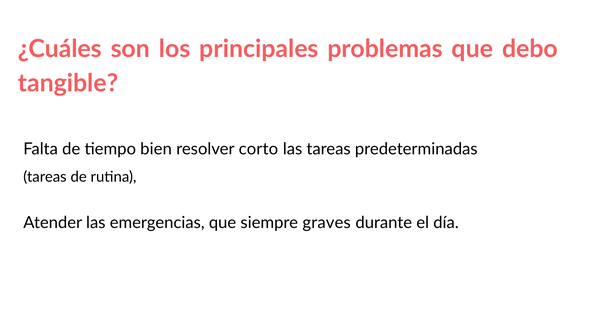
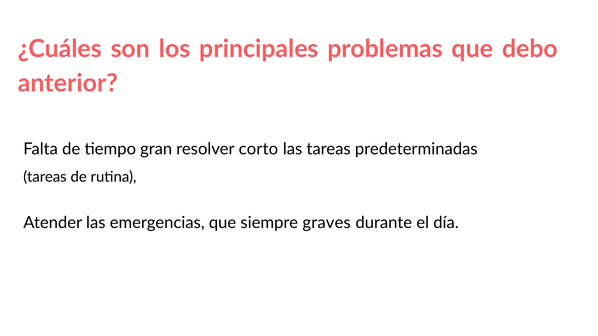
tangible: tangible -> anterior
bien: bien -> gran
